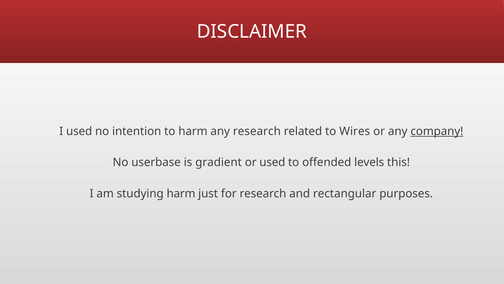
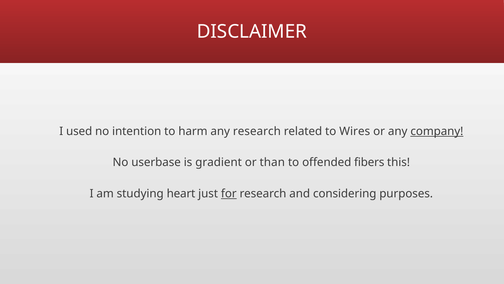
or used: used -> than
levels: levels -> fibers
studying harm: harm -> heart
for underline: none -> present
rectangular: rectangular -> considering
